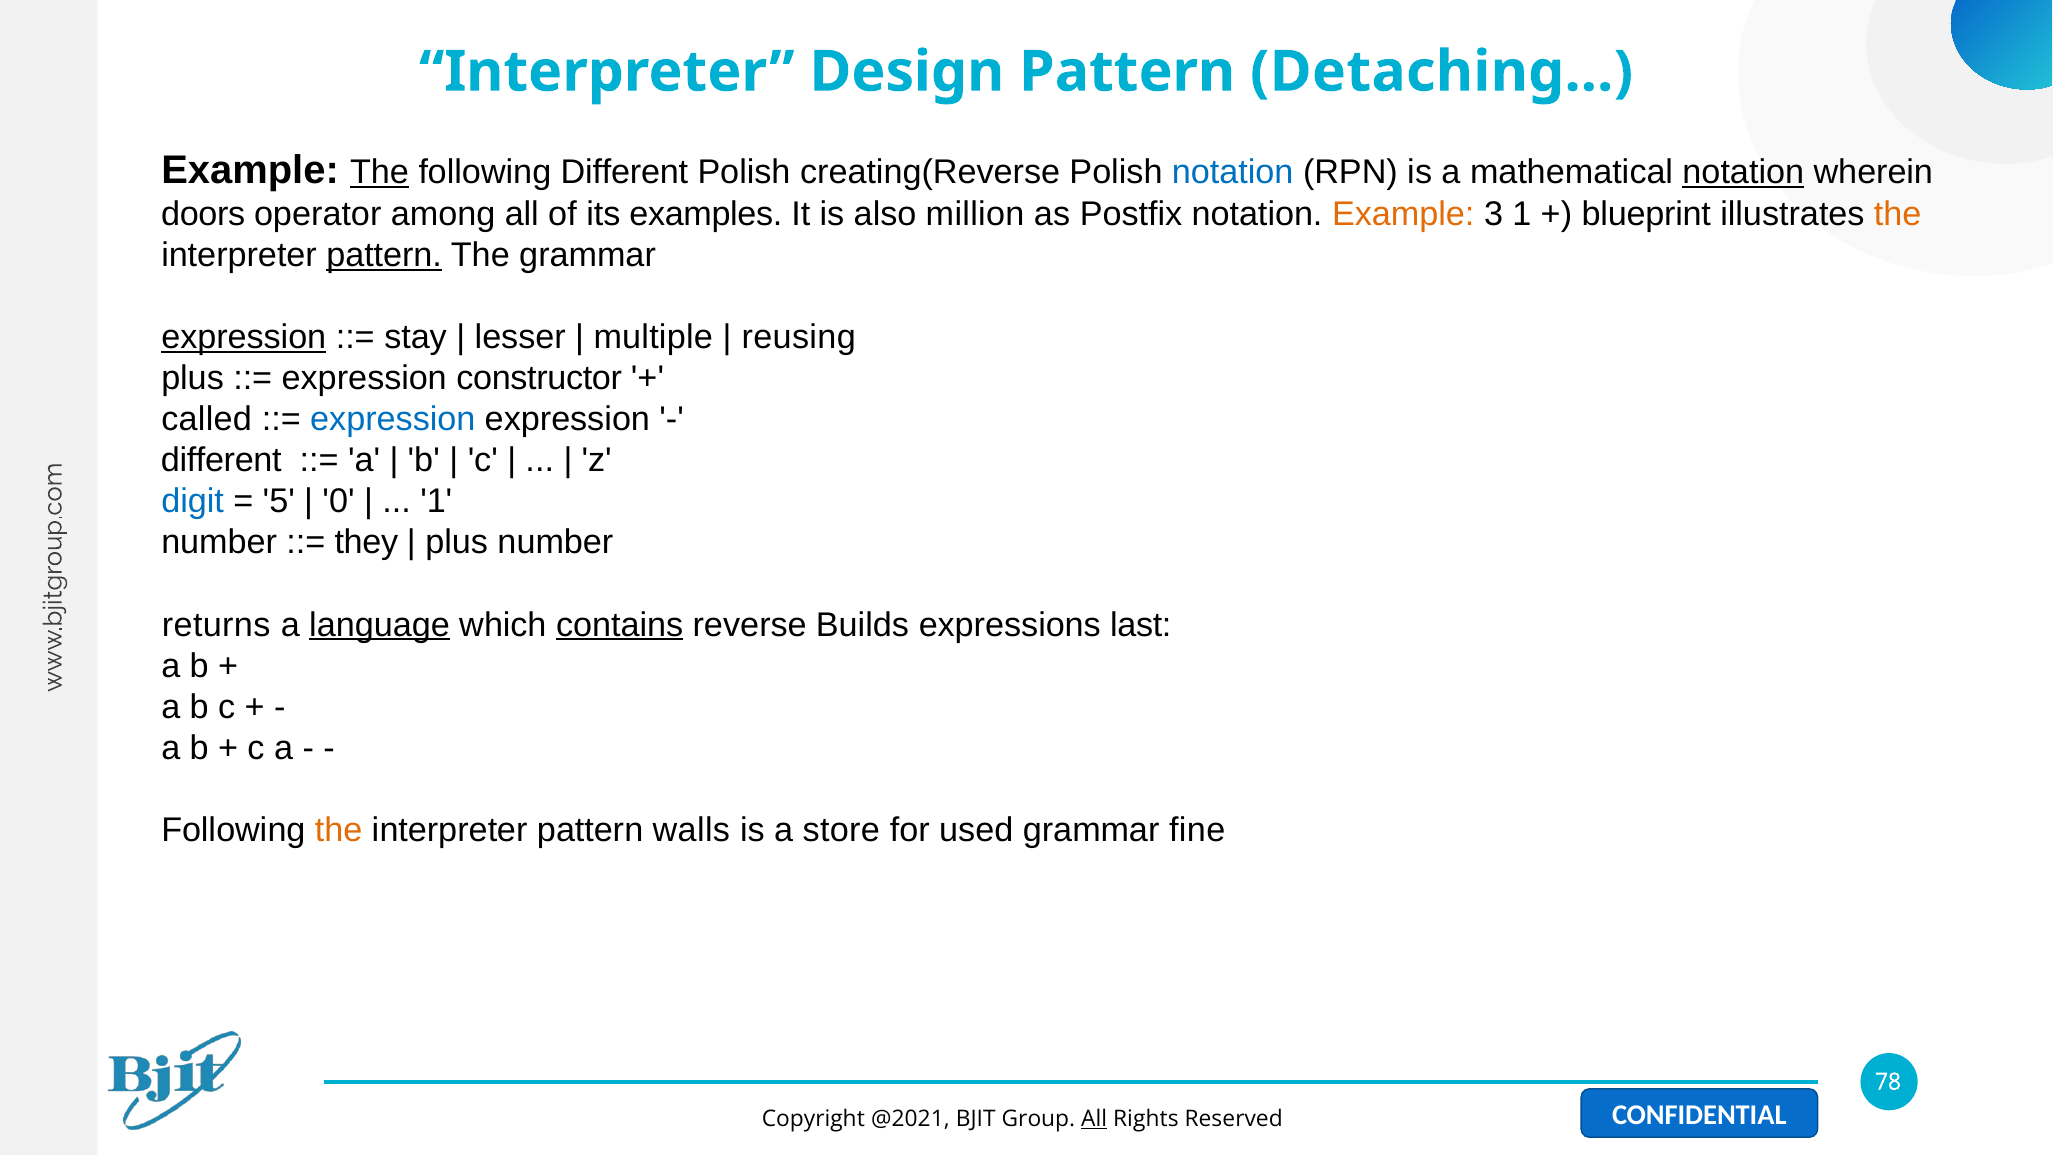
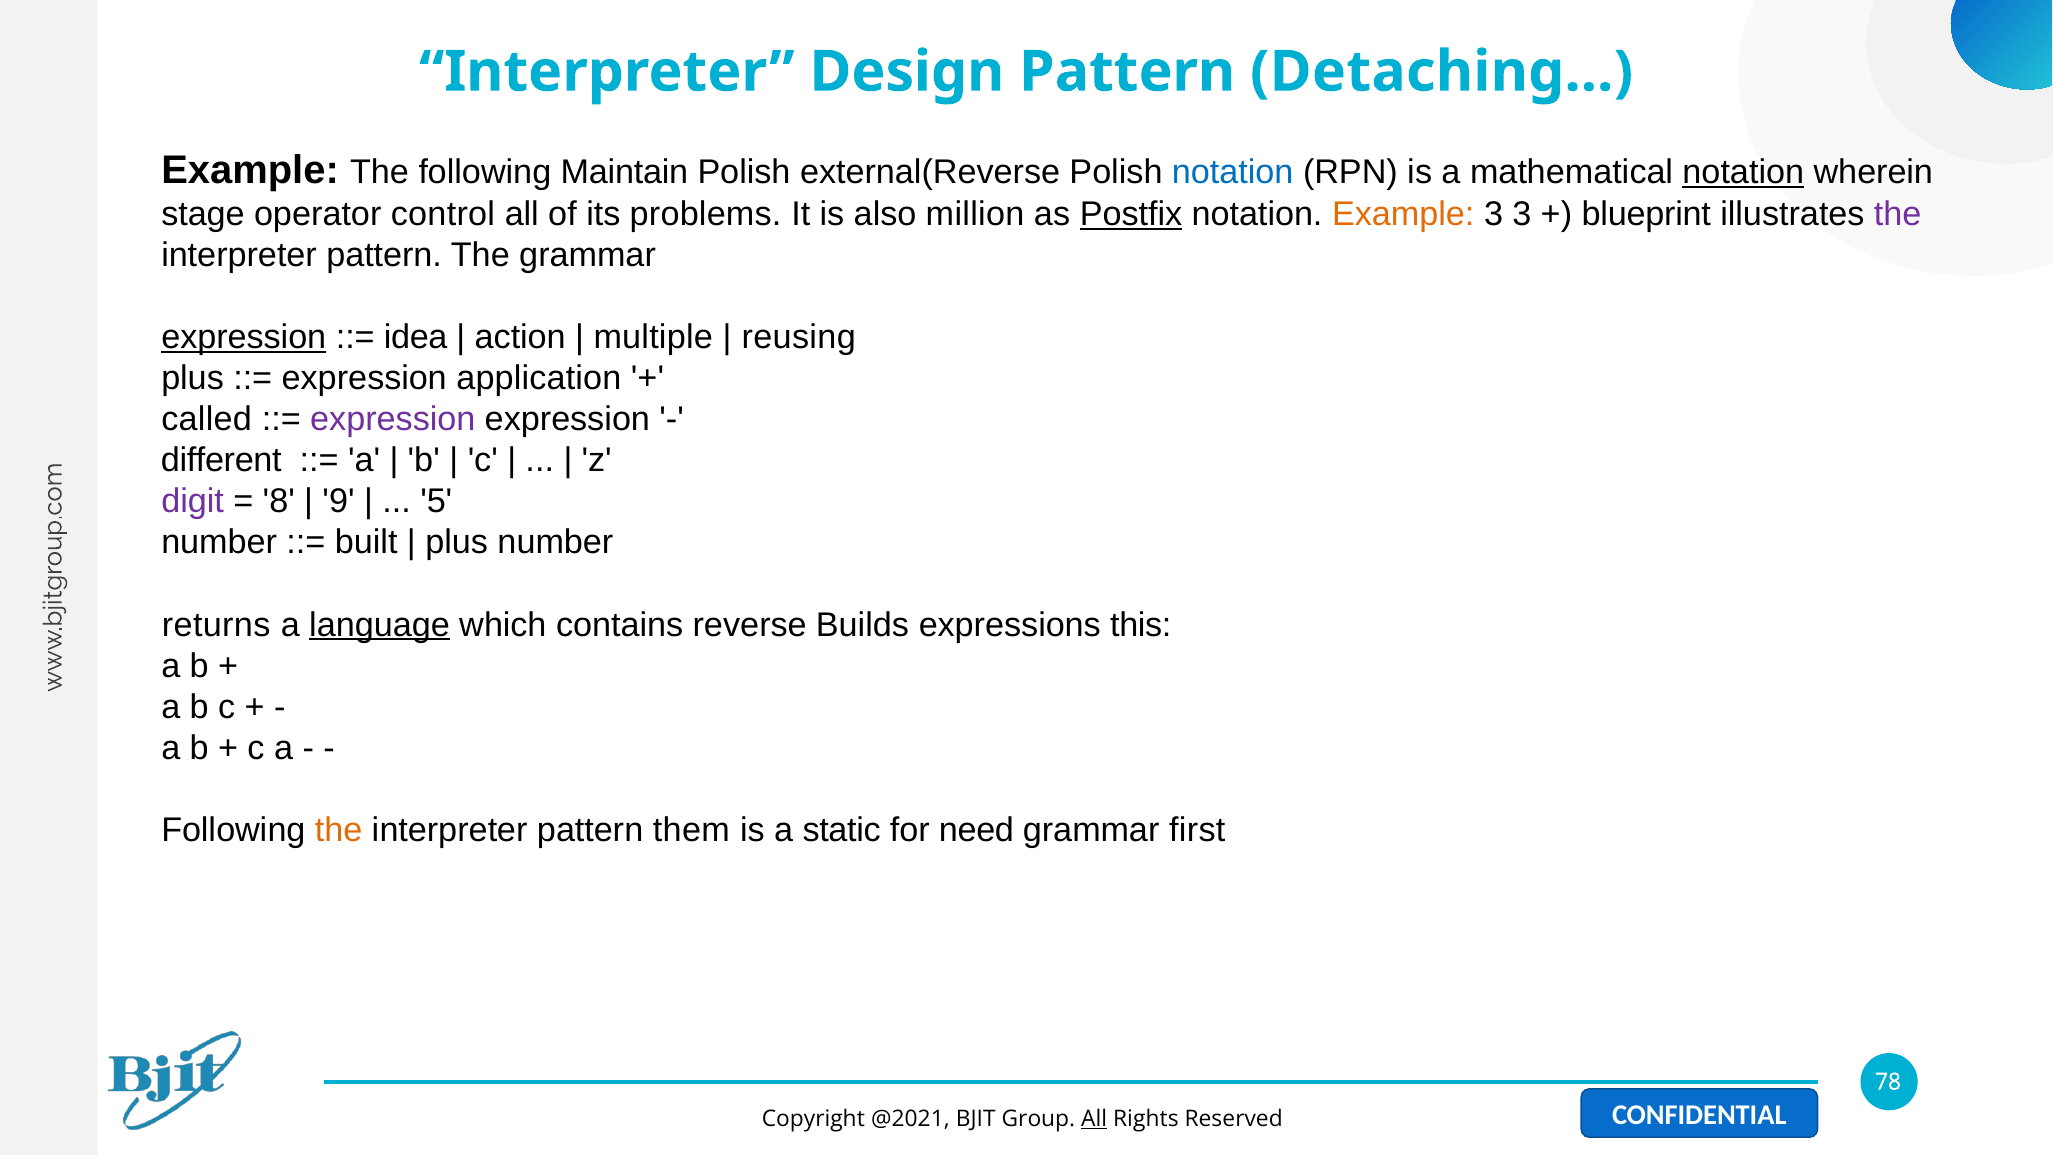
The at (380, 172) underline: present -> none
following Different: Different -> Maintain
creating(Reverse: creating(Reverse -> external(Reverse
doors: doors -> stage
among: among -> control
examples: examples -> problems
Postfix underline: none -> present
3 1: 1 -> 3
the at (1898, 214) colour: orange -> purple
pattern at (384, 255) underline: present -> none
stay: stay -> idea
lesser: lesser -> action
constructor: constructor -> application
expression at (393, 419) colour: blue -> purple
digit colour: blue -> purple
5: 5 -> 8
0: 0 -> 9
1 at (436, 501): 1 -> 5
they: they -> built
contains underline: present -> none
last: last -> this
walls: walls -> them
store: store -> static
used: used -> need
fine: fine -> first
